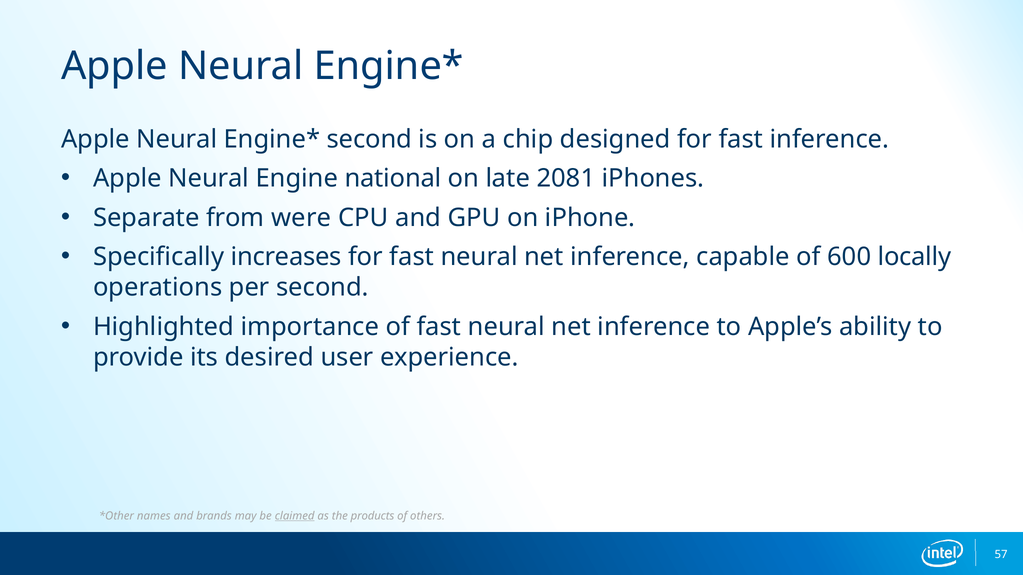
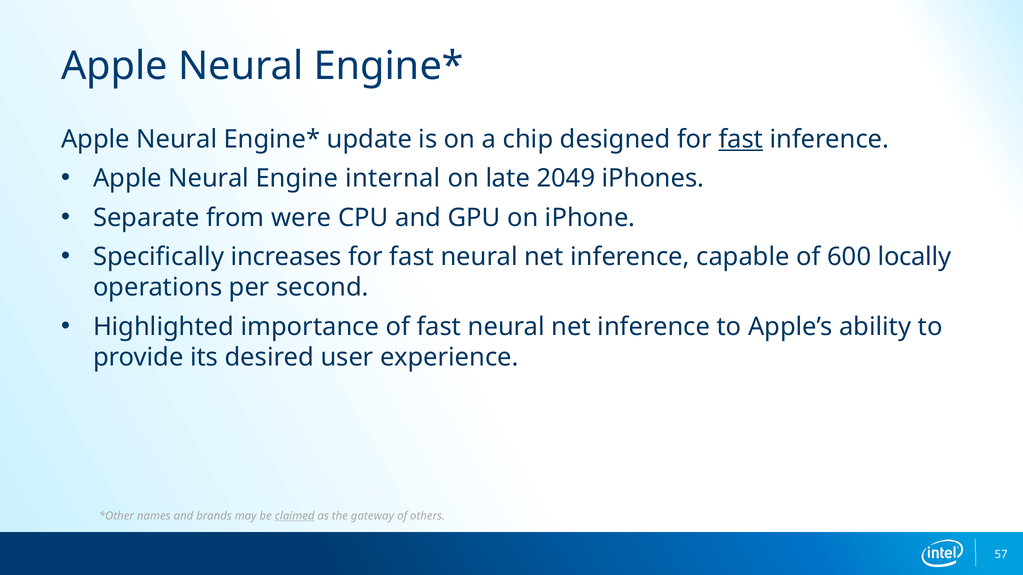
second at (369, 139): second -> update
fast at (741, 139) underline: none -> present
national: national -> internal
2081: 2081 -> 2049
products: products -> gateway
